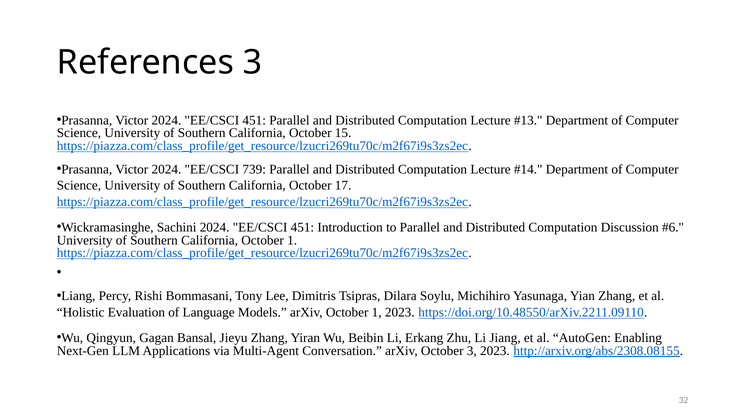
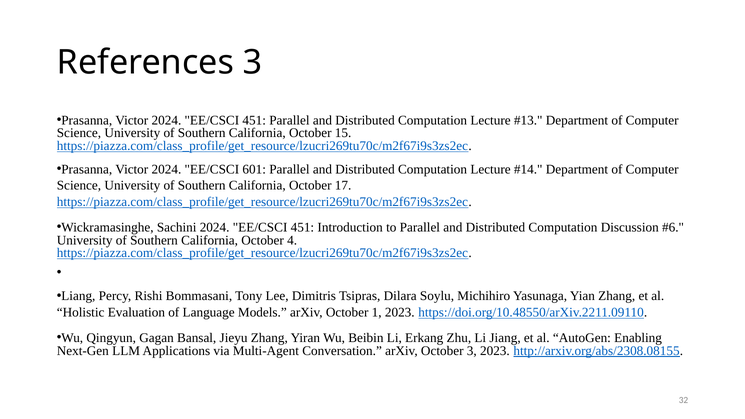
739: 739 -> 601
California October 1: 1 -> 4
